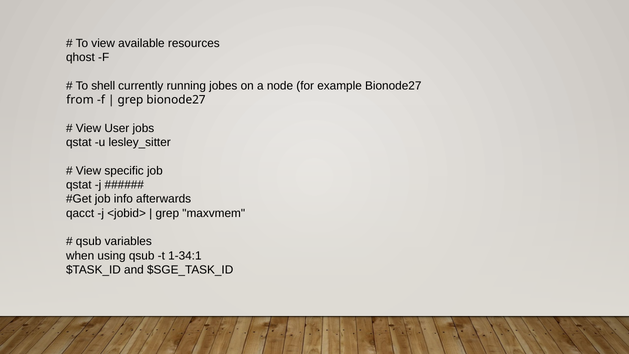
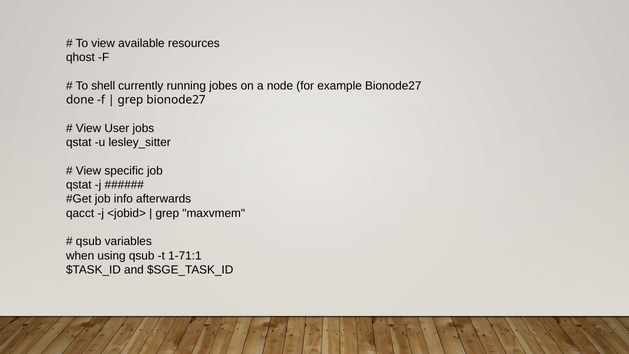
from: from -> done
1-34:1: 1-34:1 -> 1-71:1
